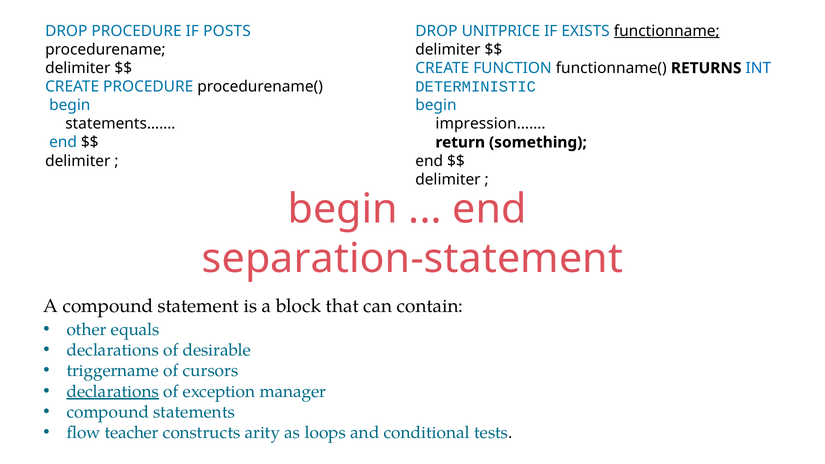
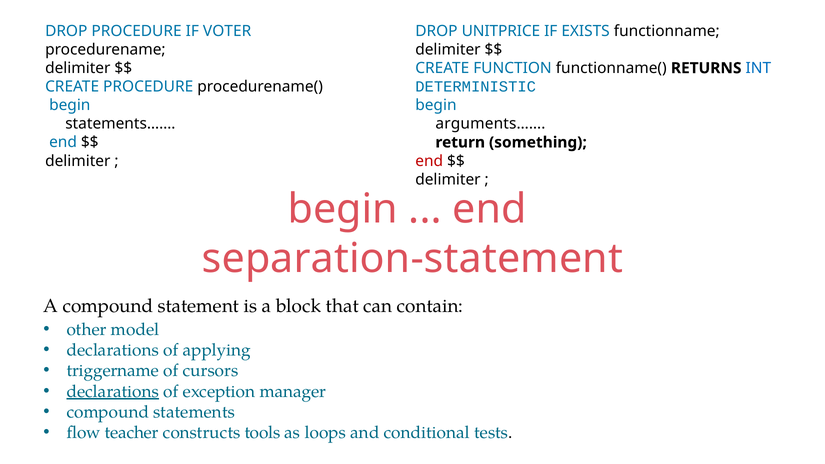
POSTS: POSTS -> VOTER
functionname underline: present -> none
impression……: impression…… -> arguments……
end at (429, 161) colour: black -> red
equals: equals -> model
desirable: desirable -> applying
arity: arity -> tools
